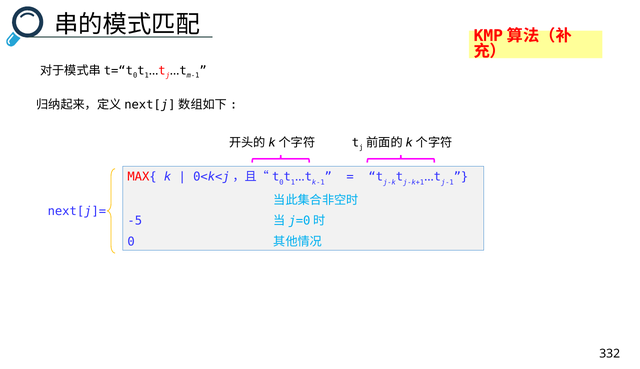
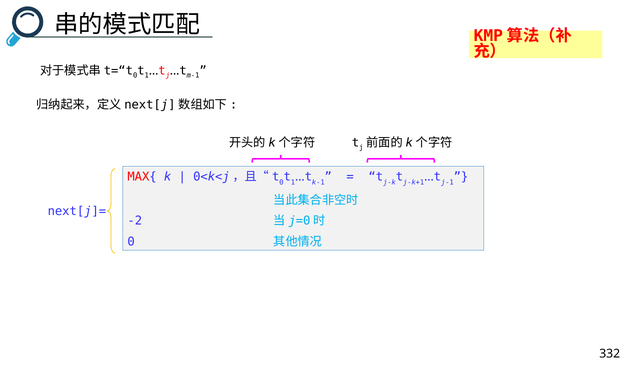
-5: -5 -> -2
